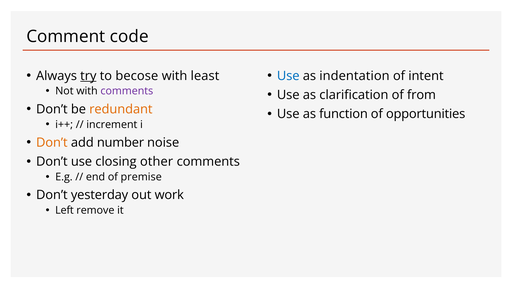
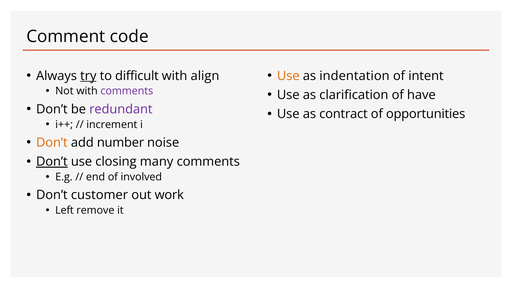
becose: becose -> difficult
least: least -> align
Use at (288, 76) colour: blue -> orange
from: from -> have
redundant colour: orange -> purple
function: function -> contract
Don’t at (52, 162) underline: none -> present
other: other -> many
premise: premise -> involved
yesterday: yesterday -> customer
